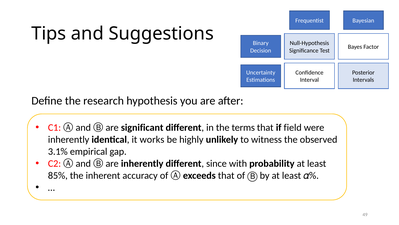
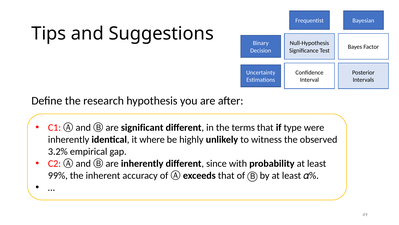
field: field -> type
works: works -> where
3.1%: 3.1% -> 3.2%
85%: 85% -> 99%
